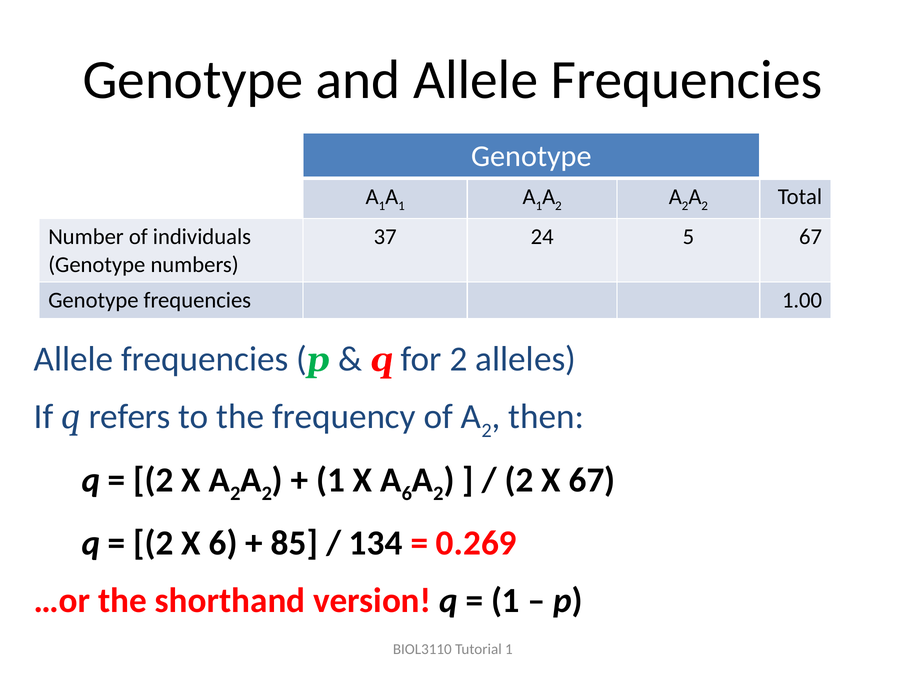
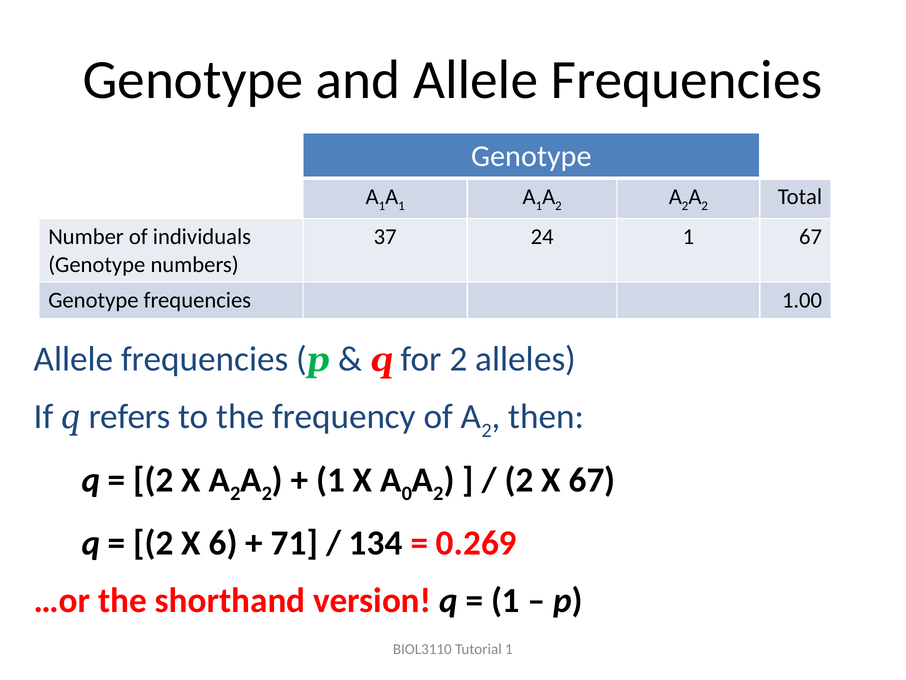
24 5: 5 -> 1
6 at (407, 493): 6 -> 0
85: 85 -> 71
